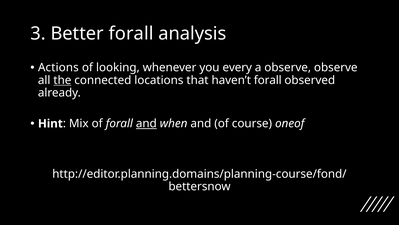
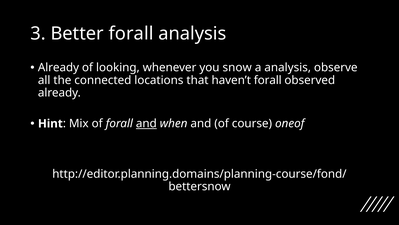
Actions at (58, 67): Actions -> Already
every: every -> snow
a observe: observe -> analysis
the underline: present -> none
